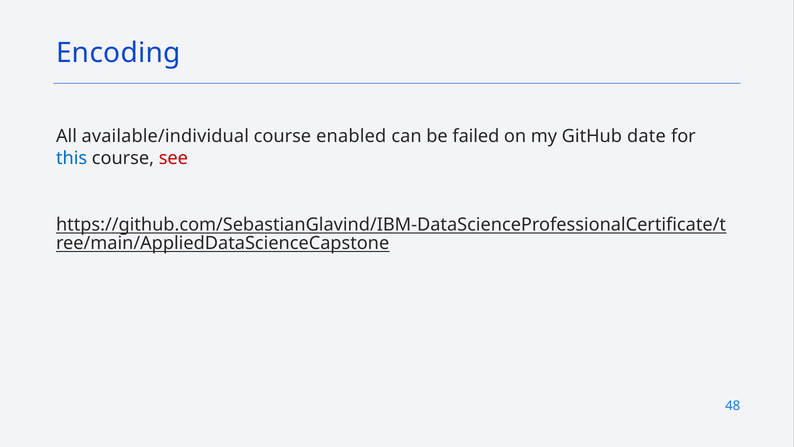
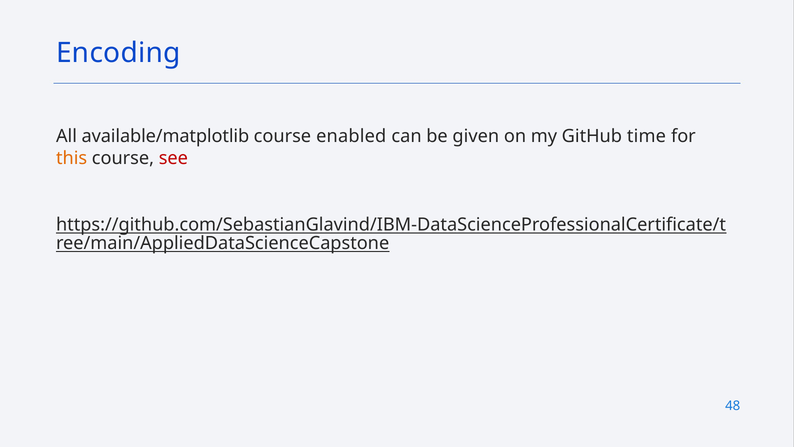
available/individual: available/individual -> available/matplotlib
failed: failed -> given
date: date -> time
this colour: blue -> orange
